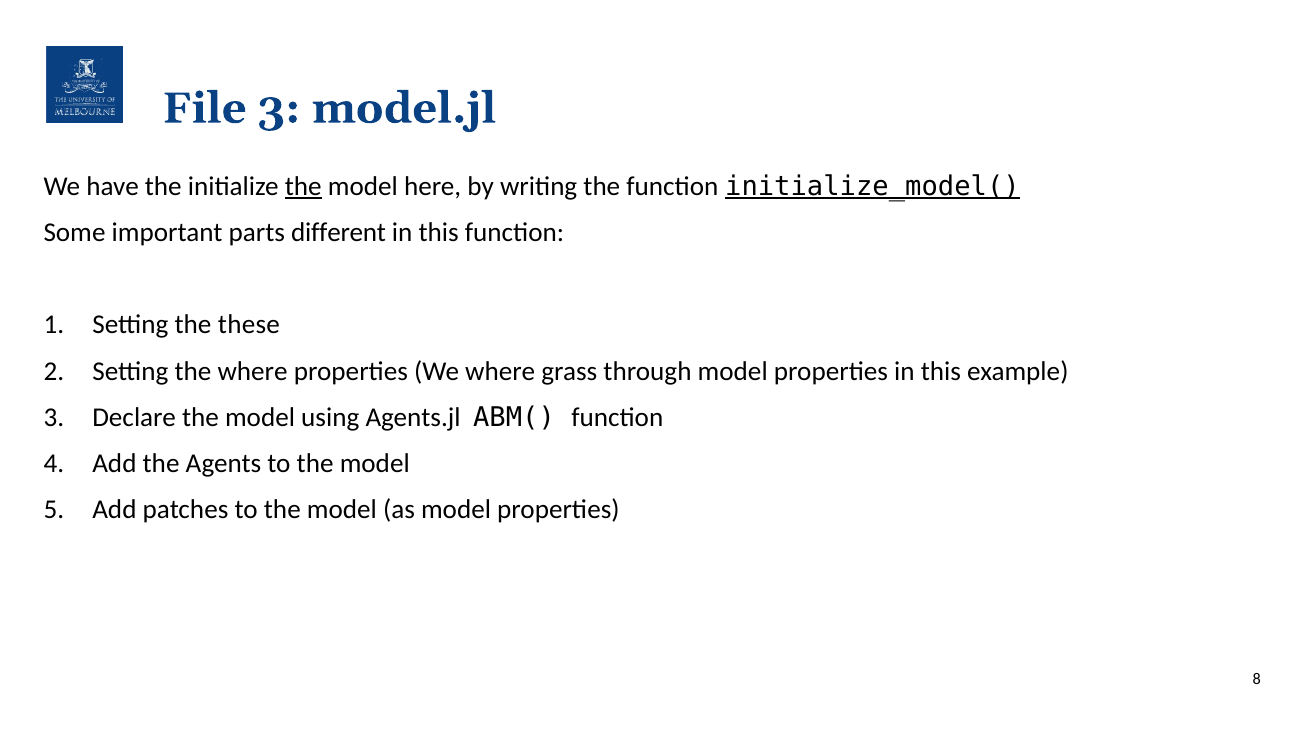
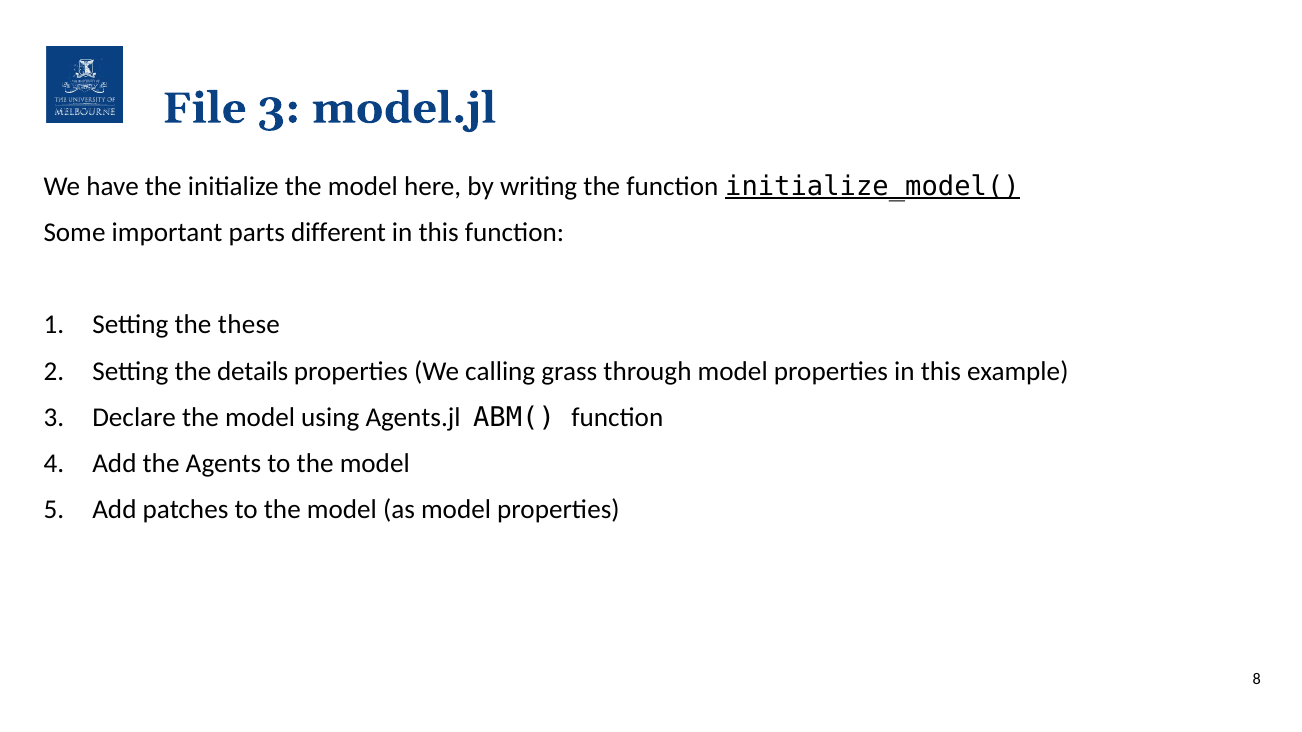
the at (303, 187) underline: present -> none
the where: where -> details
We where: where -> calling
